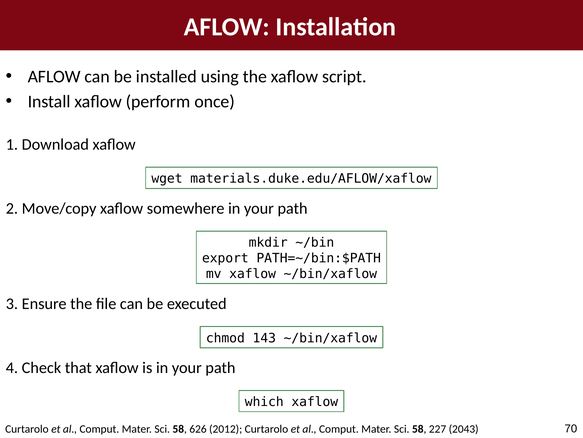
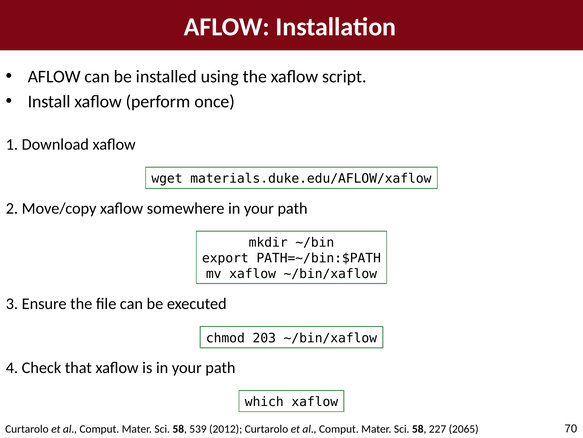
143: 143 -> 203
626: 626 -> 539
2043: 2043 -> 2065
